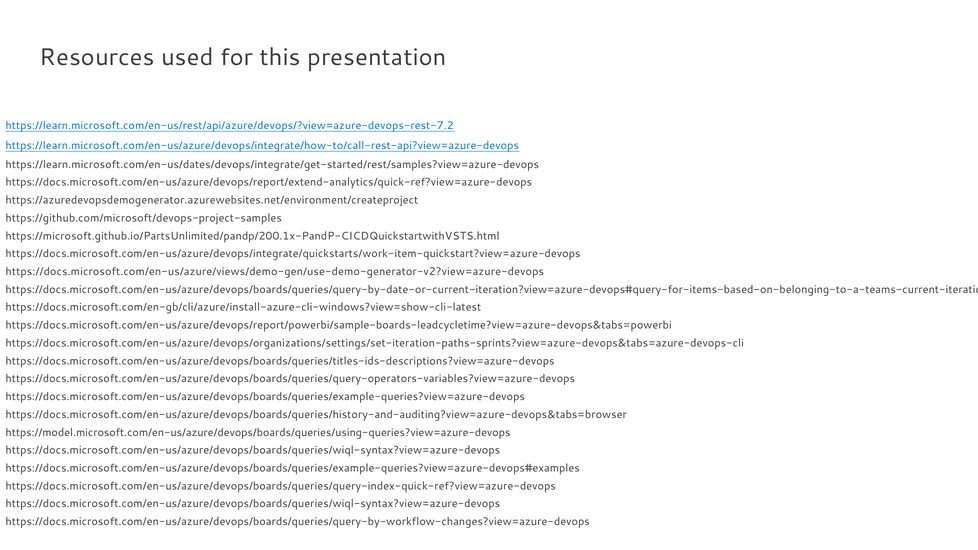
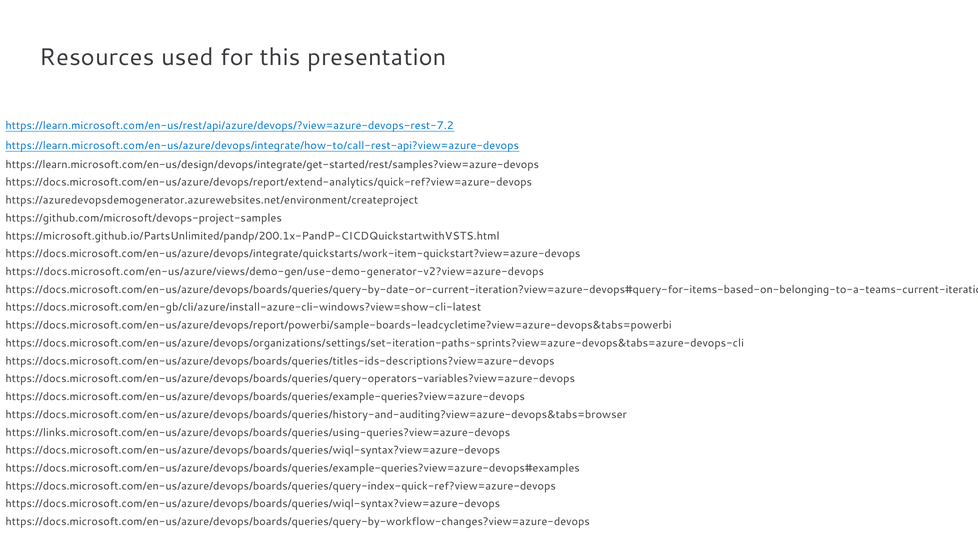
https://learn.microsoft.com/en-us/dates/devops/integrate/get-started/rest/samples?view=azure-devops: https://learn.microsoft.com/en-us/dates/devops/integrate/get-started/rest/samples?view=azure-devops -> https://learn.microsoft.com/en-us/design/devops/integrate/get-started/rest/samples?view=azure-devops
https://model.microsoft.com/en-us/azure/devops/boards/queries/using-queries?view=azure-devops: https://model.microsoft.com/en-us/azure/devops/boards/queries/using-queries?view=azure-devops -> https://links.microsoft.com/en-us/azure/devops/boards/queries/using-queries?view=azure-devops
